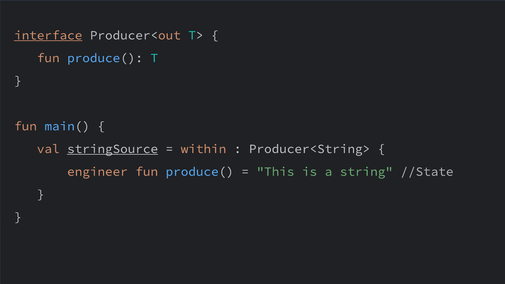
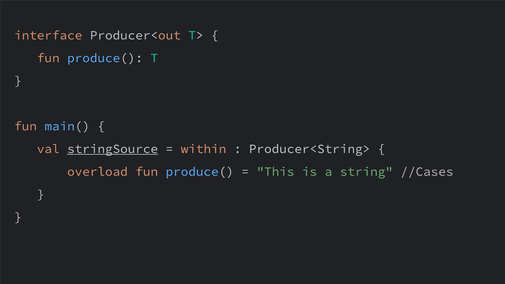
interface underline: present -> none
engineer: engineer -> overload
//State: //State -> //Cases
